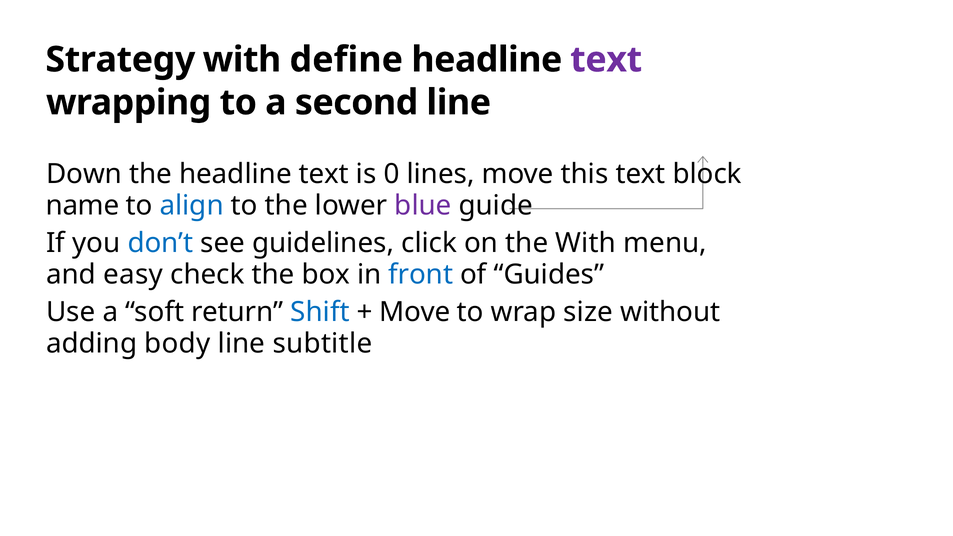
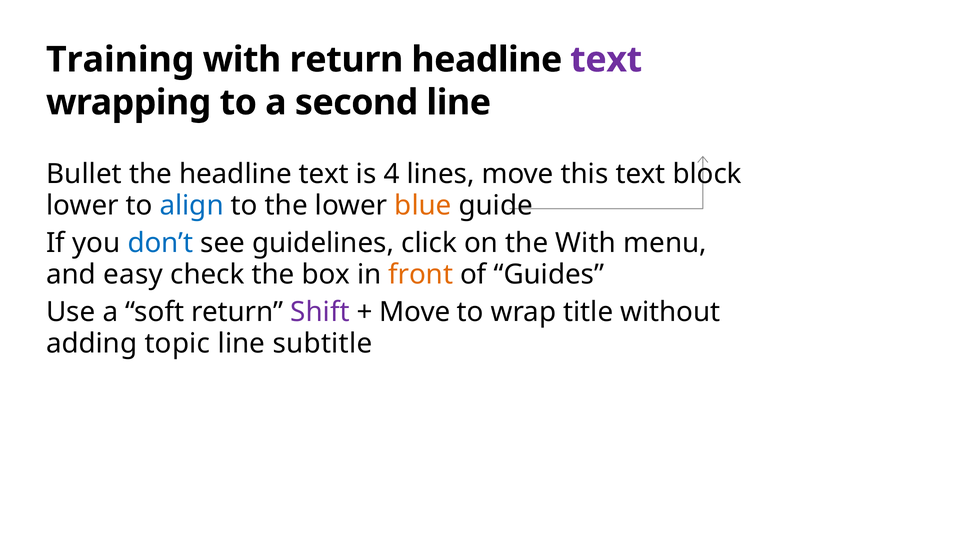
Strategy: Strategy -> Training
with define: define -> return
Down: Down -> Bullet
0: 0 -> 4
name at (82, 206): name -> lower
blue colour: purple -> orange
front colour: blue -> orange
Shift colour: blue -> purple
size: size -> title
body: body -> topic
